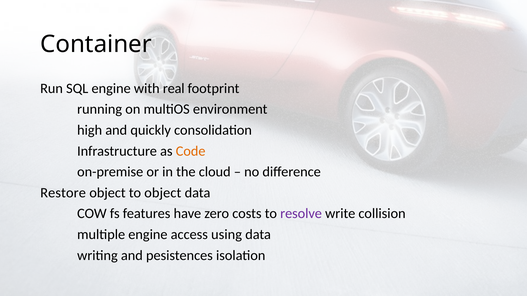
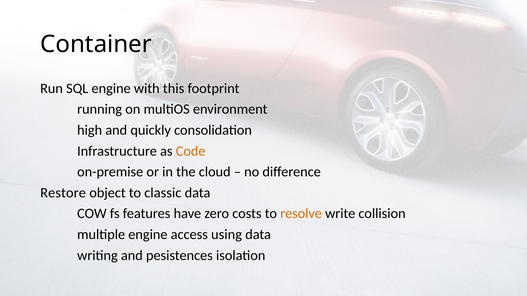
real: real -> this
to object: object -> classic
resolve colour: purple -> orange
